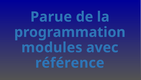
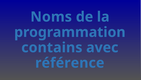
Parue: Parue -> Noms
modules: modules -> contains
